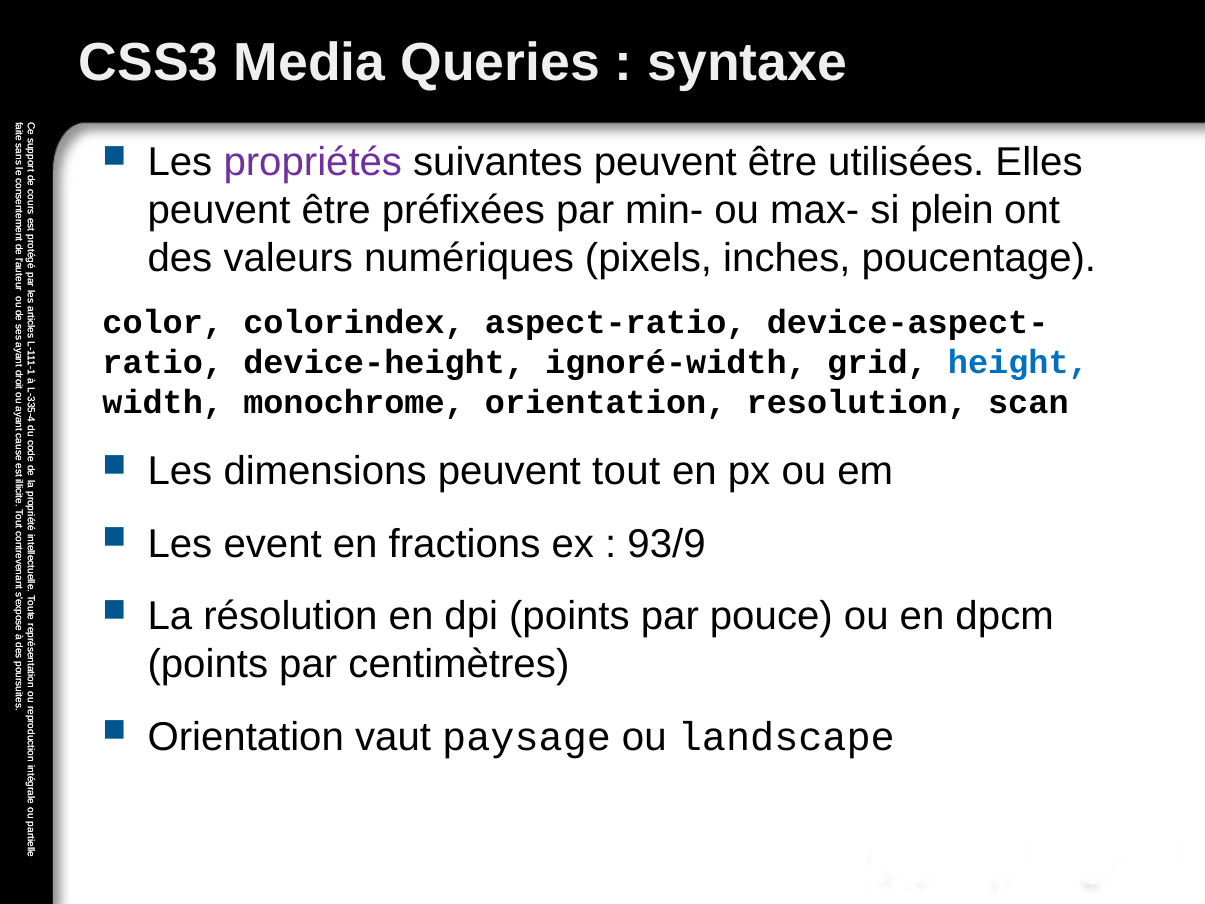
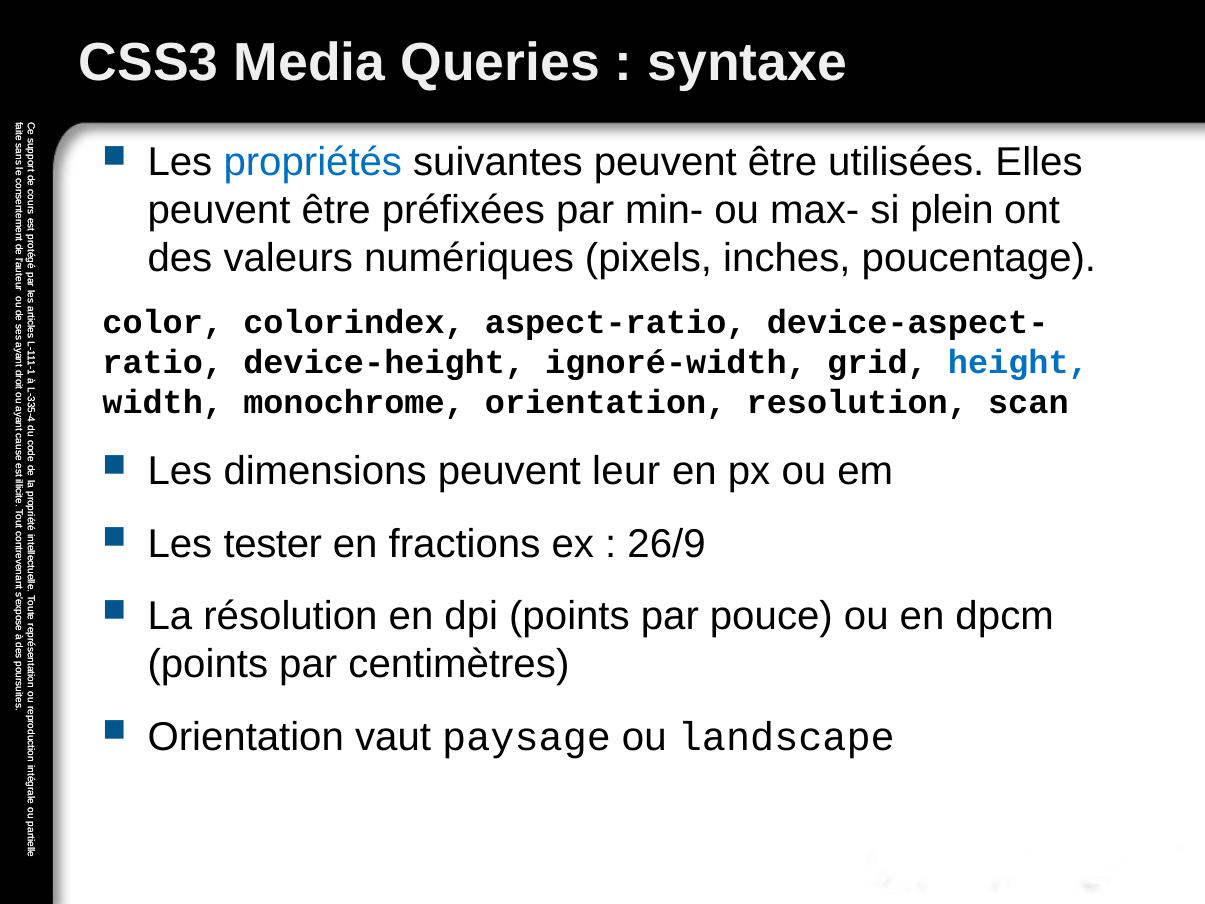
propriétés colour: purple -> blue
tout: tout -> leur
event: event -> tester
93/9: 93/9 -> 26/9
